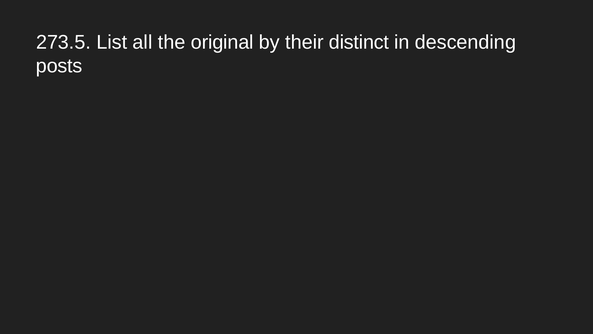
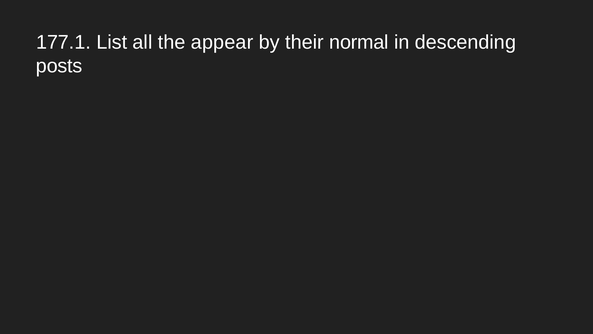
273.5: 273.5 -> 177.1
original: original -> appear
distinct: distinct -> normal
